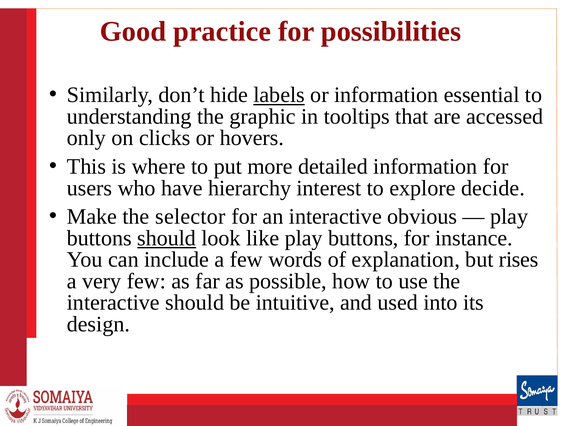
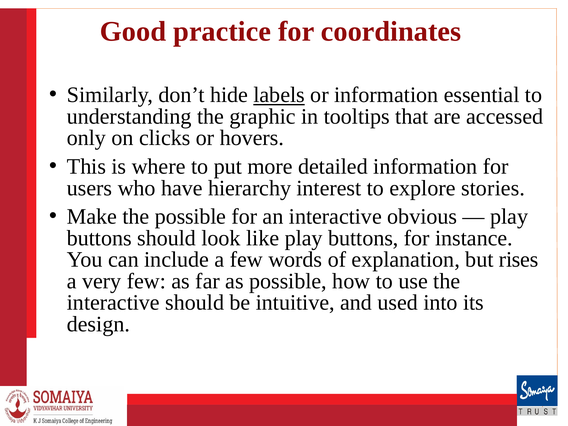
possibilities: possibilities -> coordinates
decide: decide -> stories
the selector: selector -> possible
should at (167, 238) underline: present -> none
